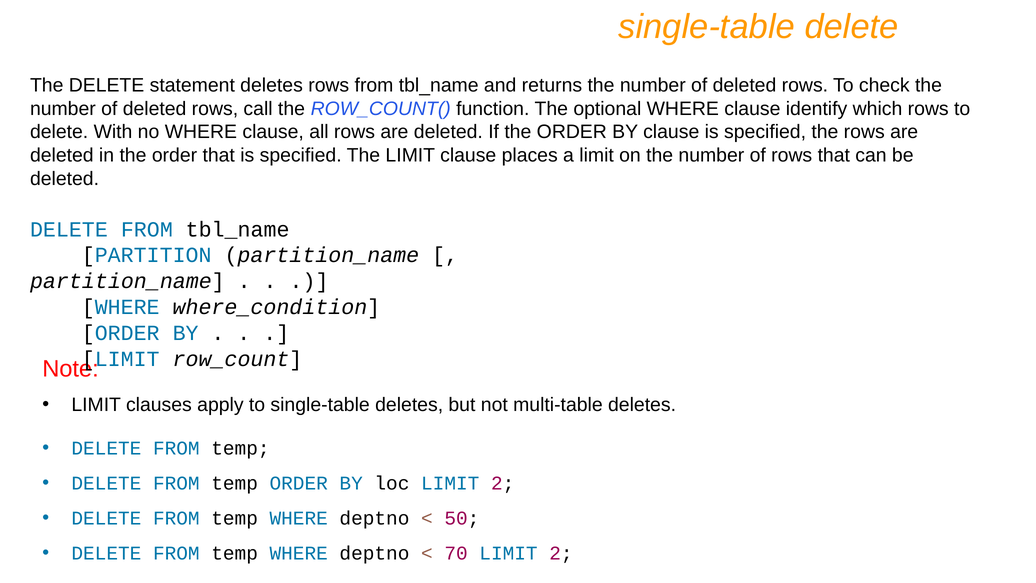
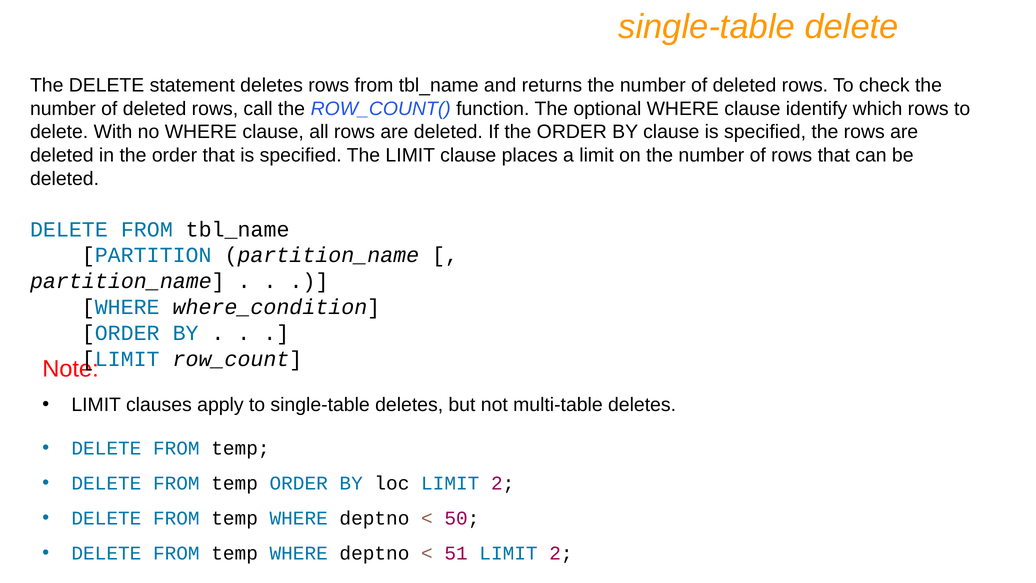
70: 70 -> 51
